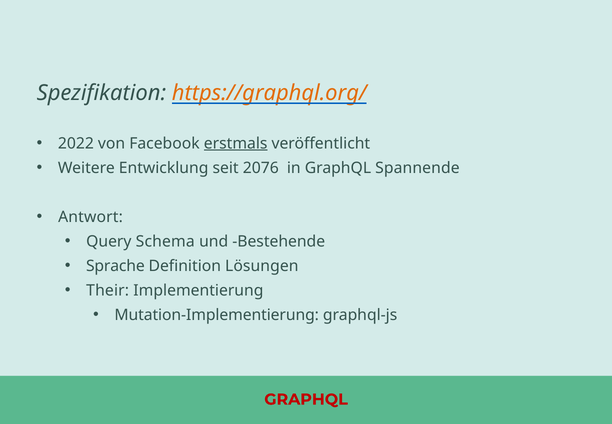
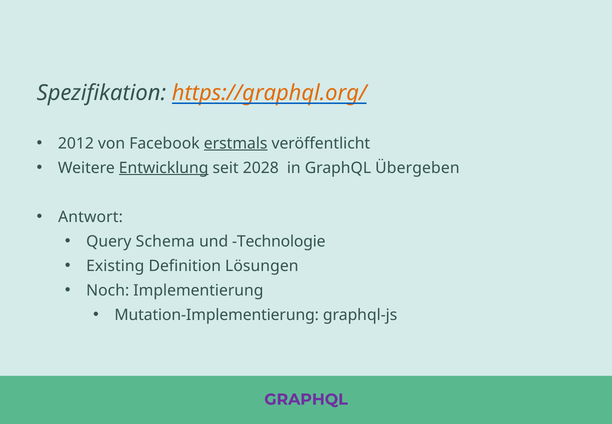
2022: 2022 -> 2012
Entwicklung underline: none -> present
2076: 2076 -> 2028
Spannende: Spannende -> Übergeben
Bestehende: Bestehende -> Technologie
Sprache: Sprache -> Existing
Their: Their -> Noch
GRAPHQL at (306, 399) colour: red -> purple
